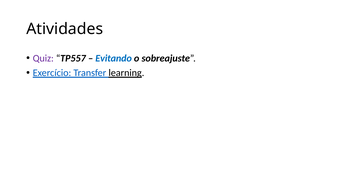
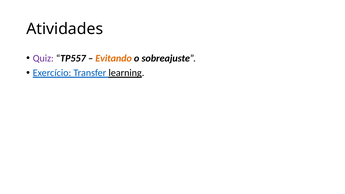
Evitando colour: blue -> orange
